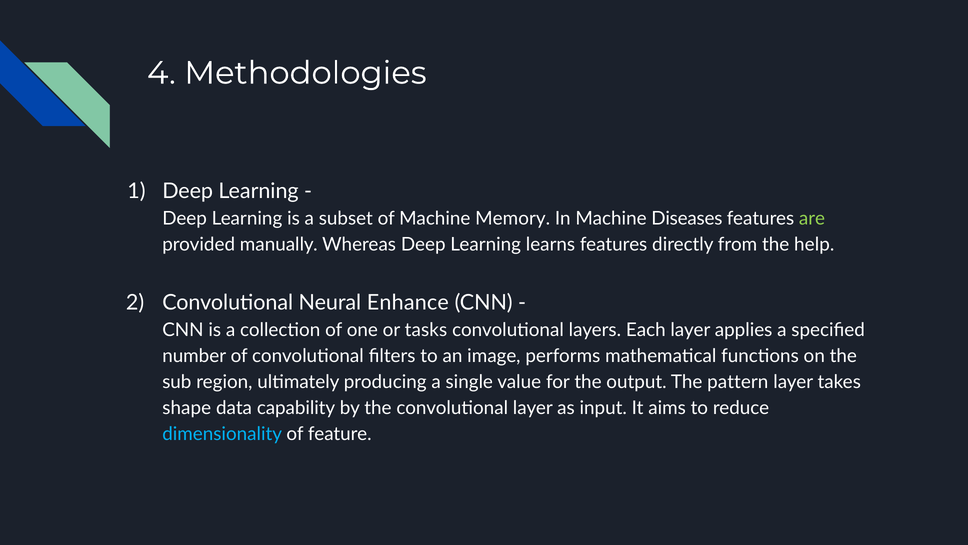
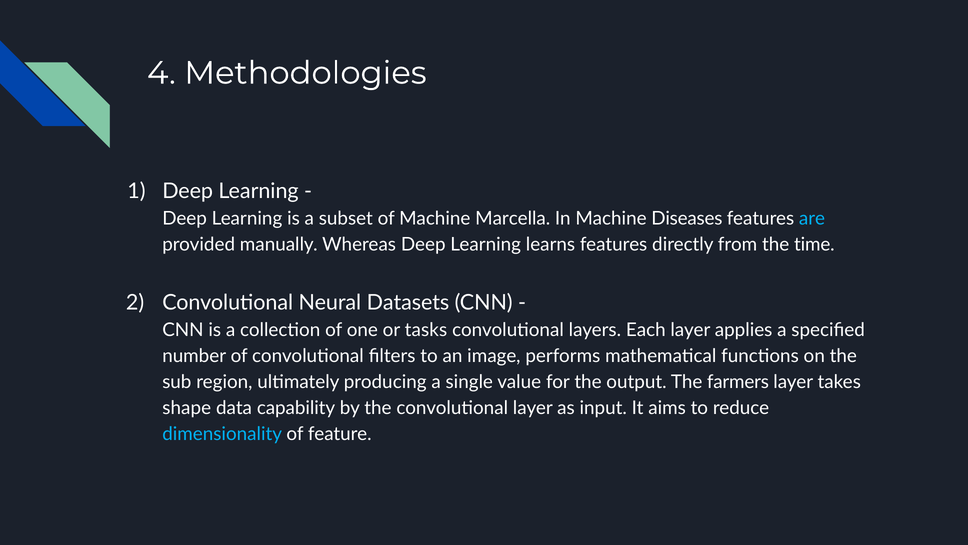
Memory: Memory -> Marcella
are colour: light green -> light blue
help: help -> time
Enhance: Enhance -> Datasets
pattern: pattern -> farmers
